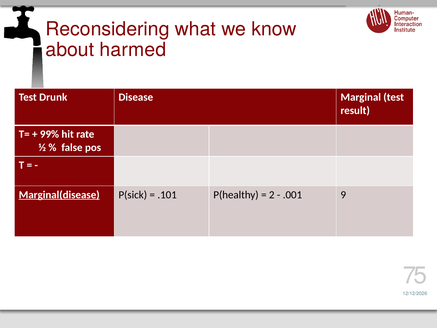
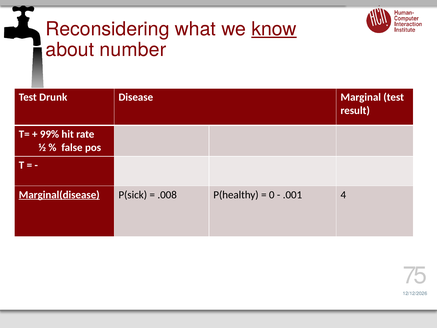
know underline: none -> present
harmed: harmed -> number
.101: .101 -> .008
2: 2 -> 0
9: 9 -> 4
